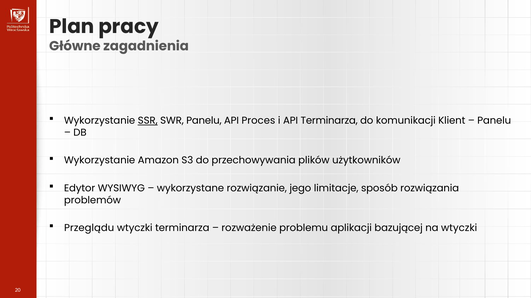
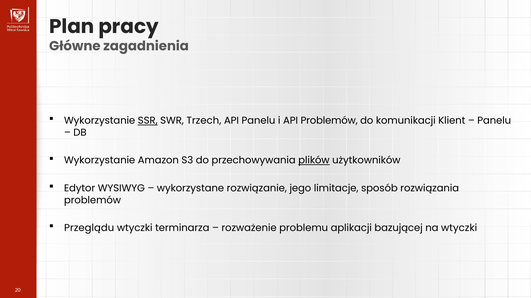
SWR Panelu: Panelu -> Trzech
API Proces: Proces -> Panelu
API Terminarza: Terminarza -> Problemów
plików underline: none -> present
